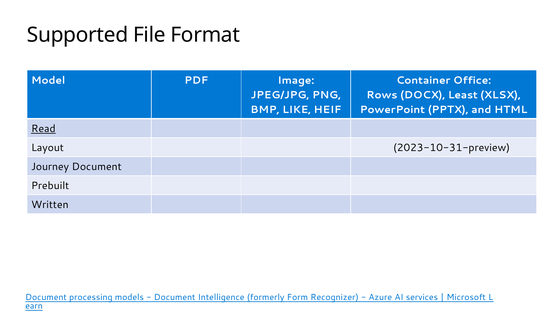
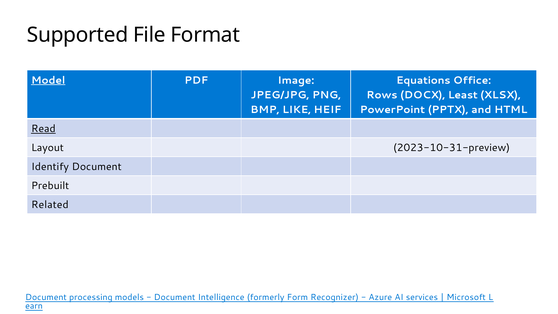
Model underline: none -> present
Container: Container -> Equations
Journey: Journey -> Identify
Written: Written -> Related
